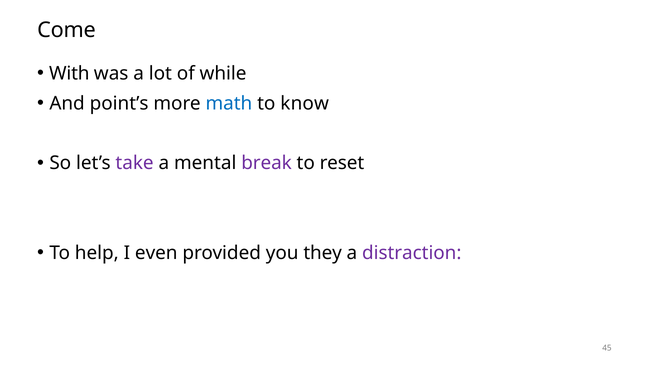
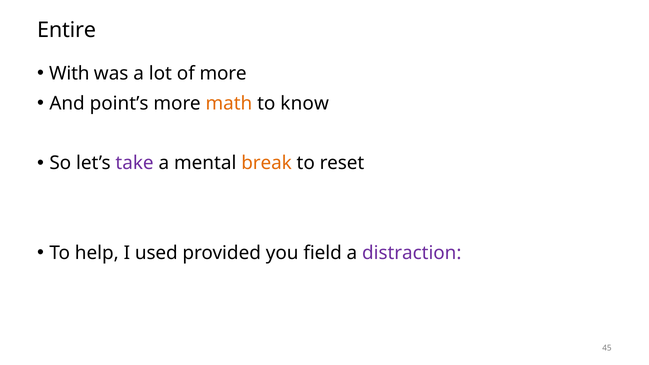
Come: Come -> Entire
of while: while -> more
math colour: blue -> orange
break colour: purple -> orange
even: even -> used
they: they -> field
